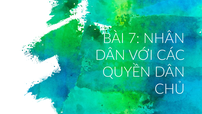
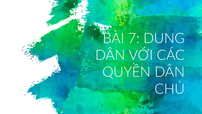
NHÂN: NHÂN -> DUNG
